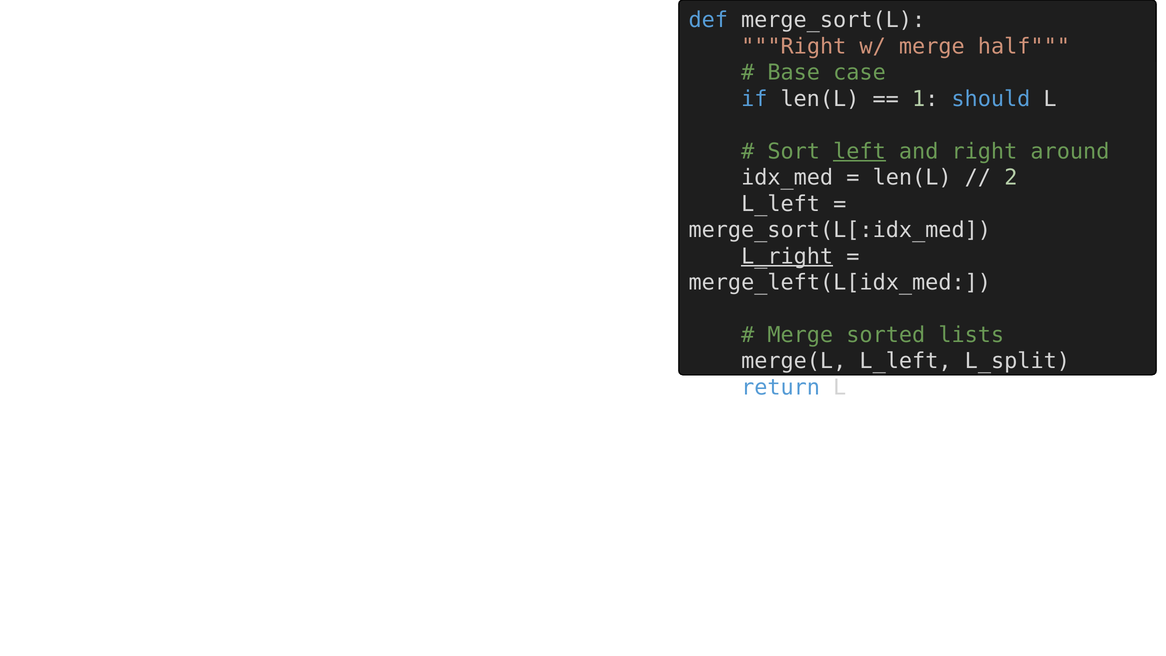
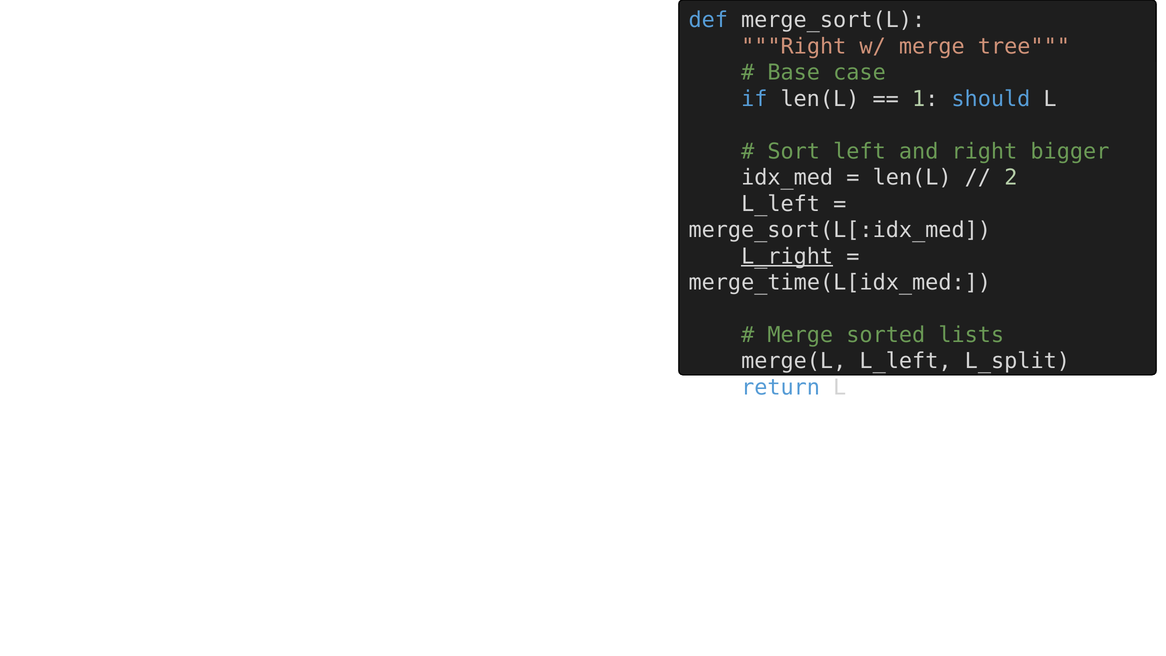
half: half -> tree
left underline: present -> none
around: around -> bigger
merge_left(L[idx_med: merge_left(L[idx_med -> merge_time(L[idx_med
